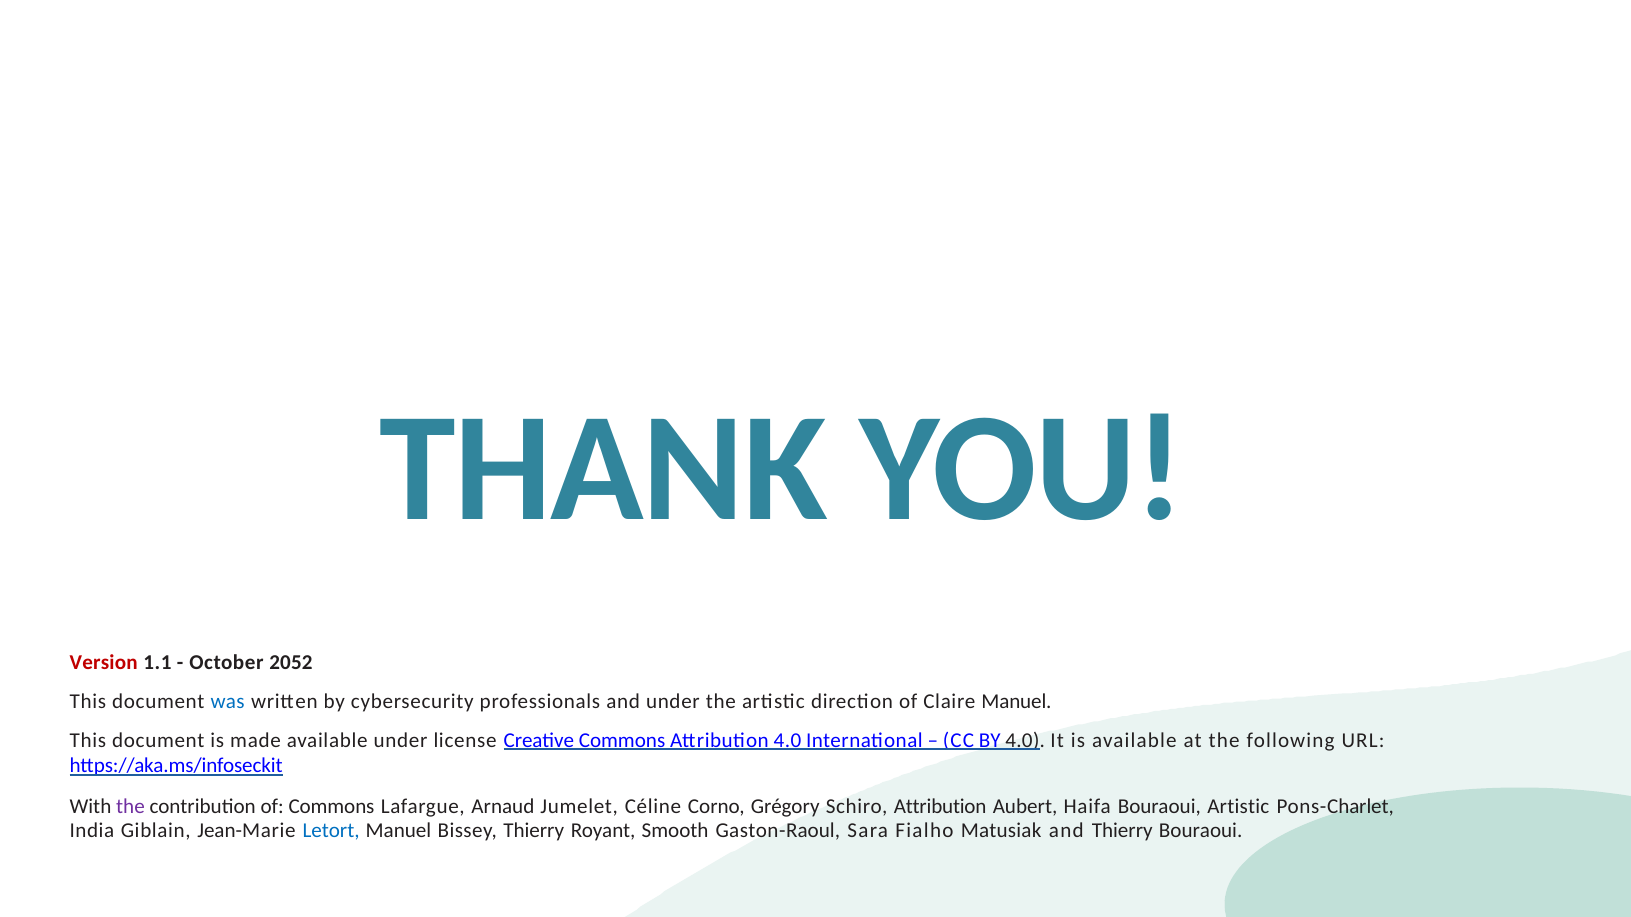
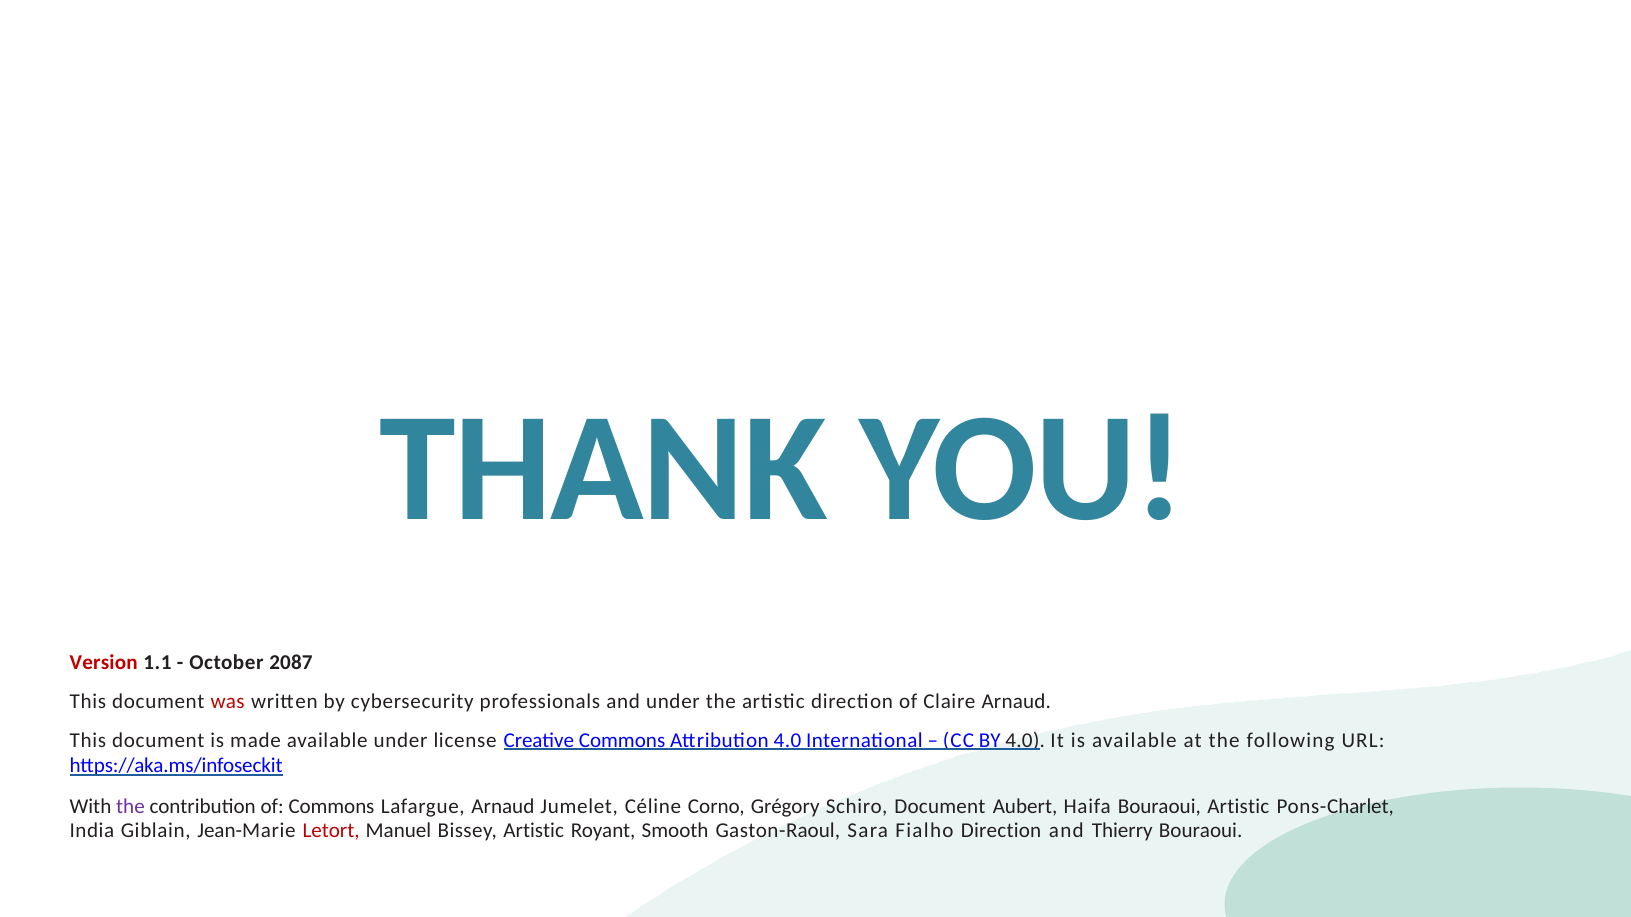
2052: 2052 -> 2087
was colour: blue -> red
Claire Manuel: Manuel -> Arnaud
Schiro Attribution: Attribution -> Document
Letort colour: blue -> red
Bissey Thierry: Thierry -> Artistic
Fialho Matusiak: Matusiak -> Direction
